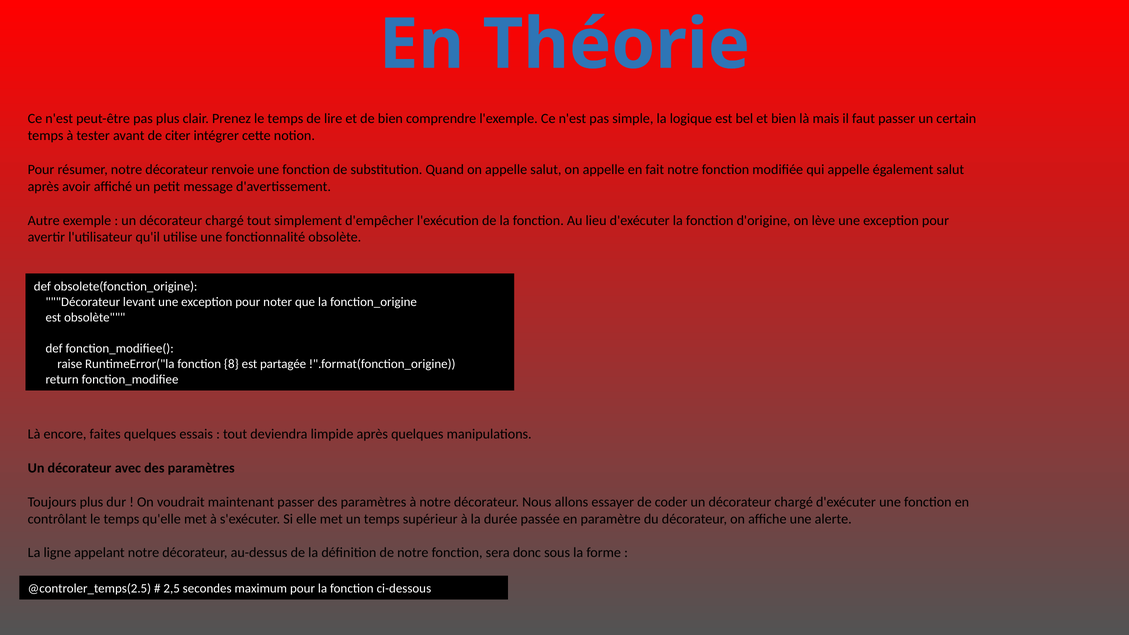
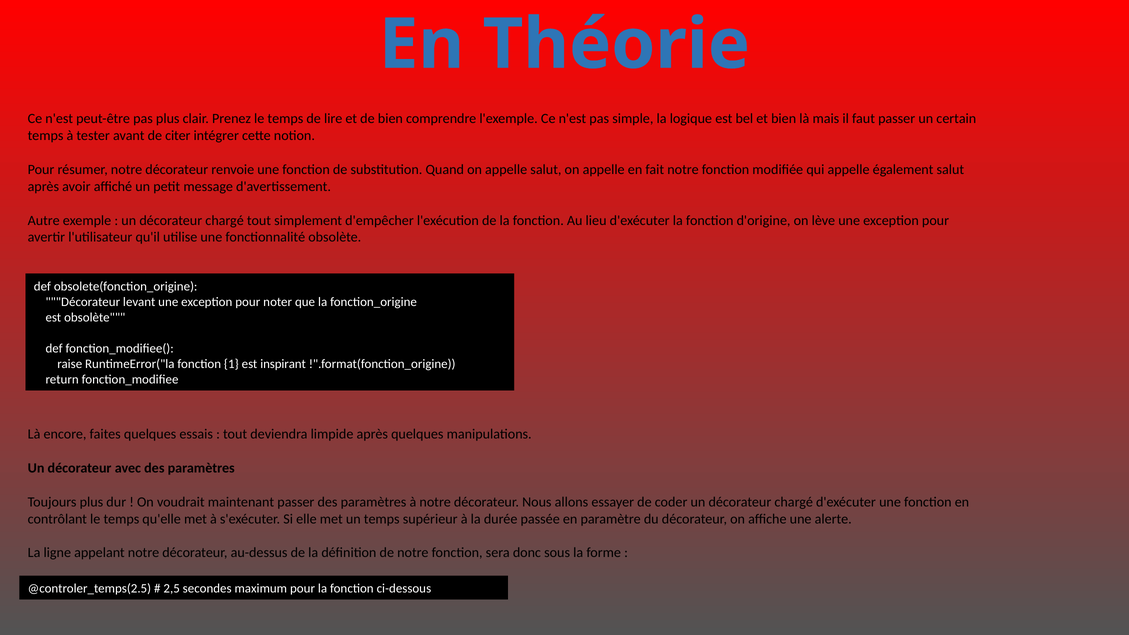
8: 8 -> 1
partagée: partagée -> inspirant
